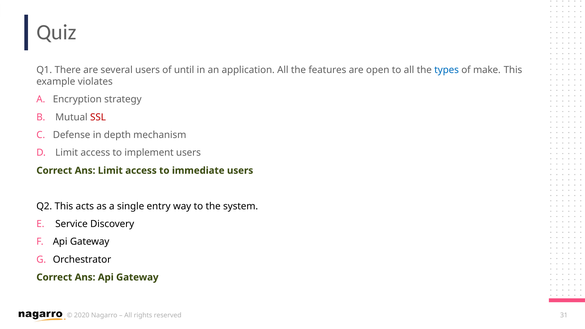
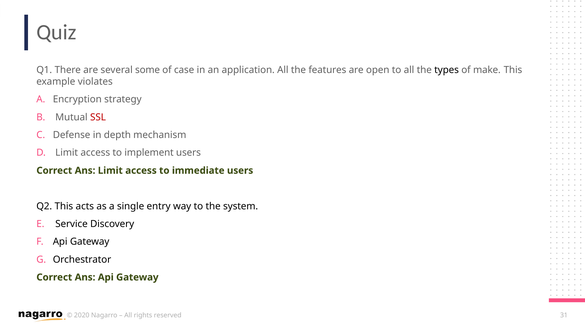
several users: users -> some
until: until -> case
types colour: blue -> black
